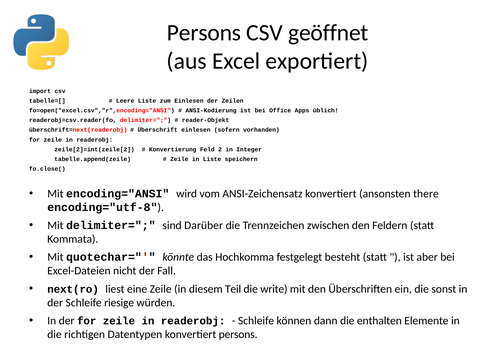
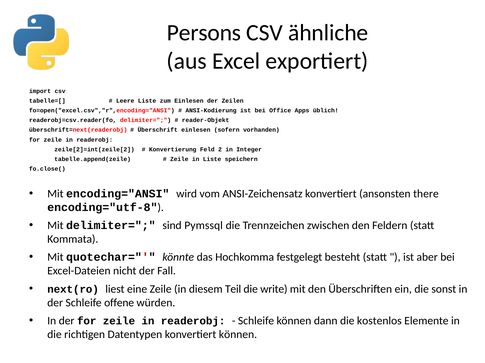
geöffnet: geöffnet -> ähnliche
Darüber: Darüber -> Pymssql
riesige: riesige -> offene
enthalten: enthalten -> kostenlos
konvertiert persons: persons -> können
